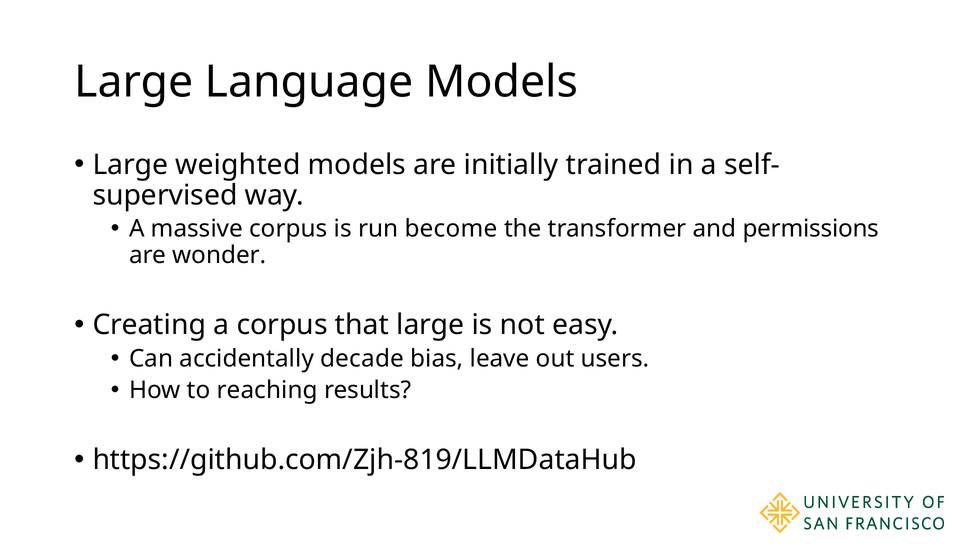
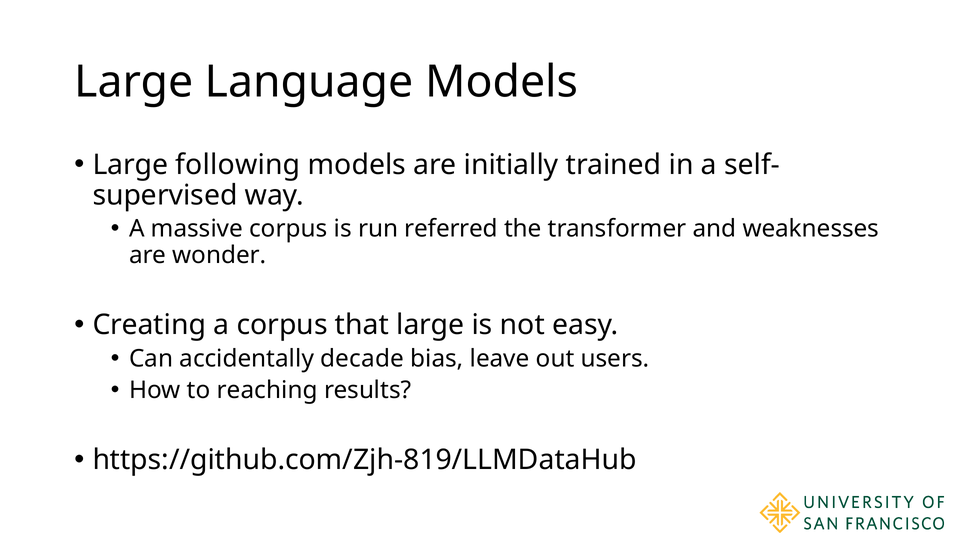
weighted: weighted -> following
become: become -> referred
permissions: permissions -> weaknesses
